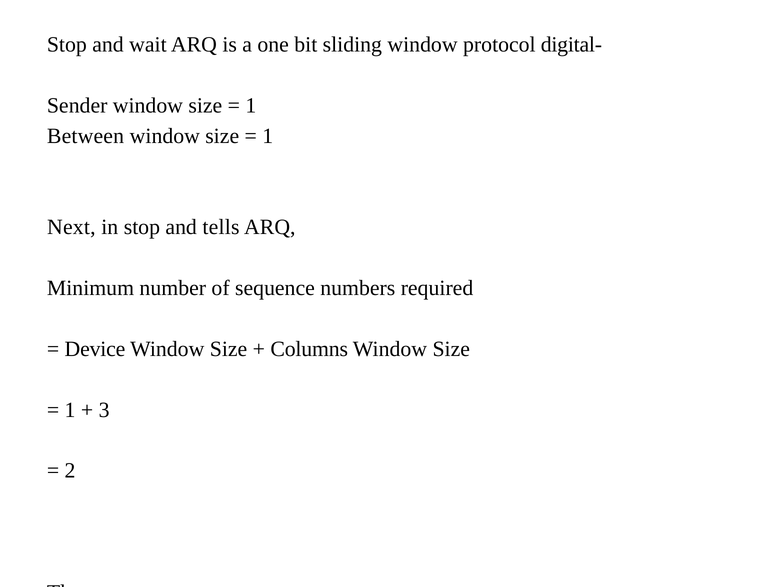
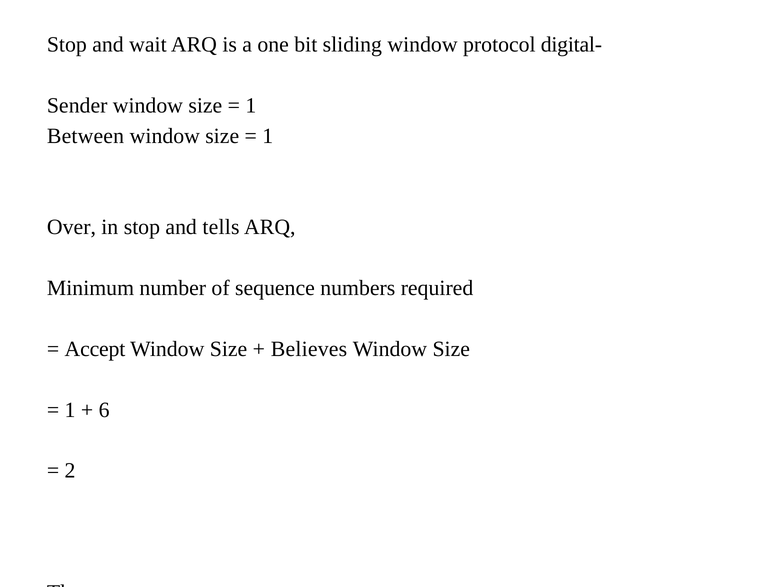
Next: Next -> Over
Device: Device -> Accept
Columns: Columns -> Believes
3: 3 -> 6
